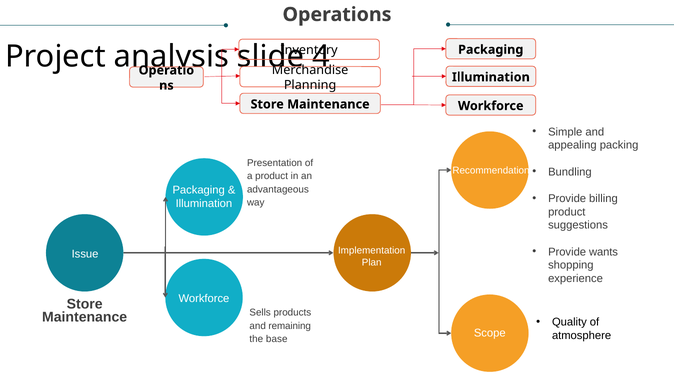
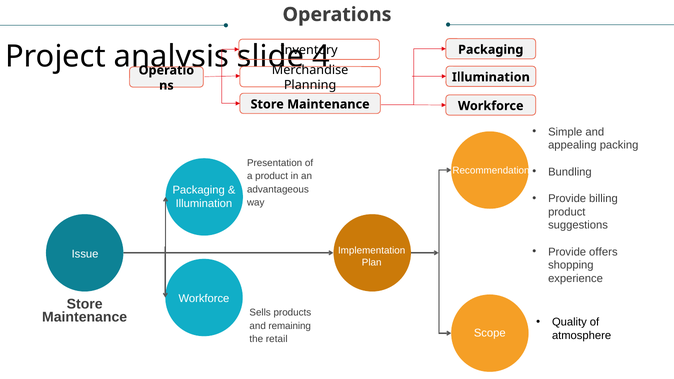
wants: wants -> offers
base: base -> retail
